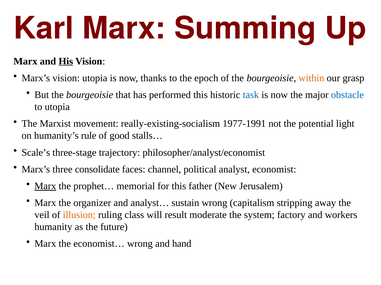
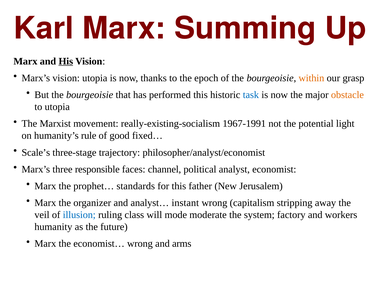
obstacle colour: blue -> orange
1977-1991: 1977-1991 -> 1967-1991
stalls…: stalls… -> fixed…
consolidate: consolidate -> responsible
Marx at (45, 187) underline: present -> none
memorial: memorial -> standards
sustain: sustain -> instant
illusion colour: orange -> blue
result: result -> mode
hand: hand -> arms
